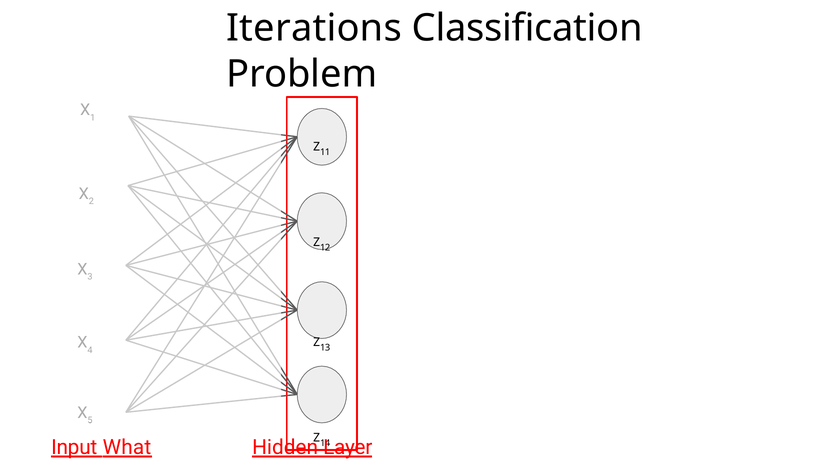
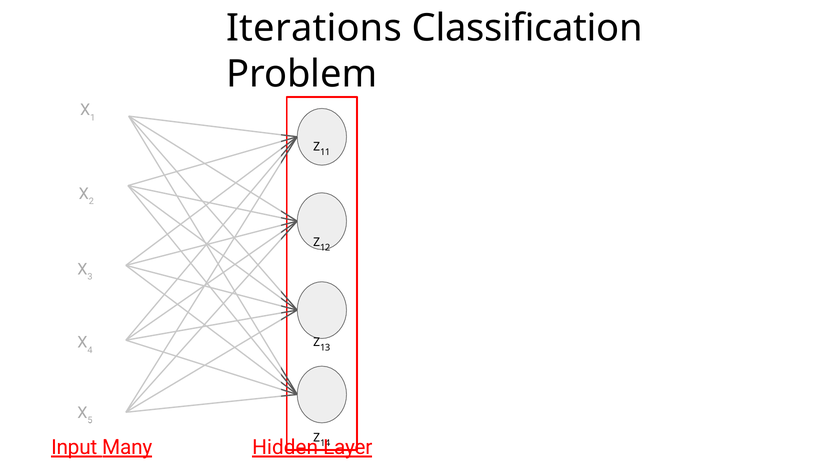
What: What -> Many
